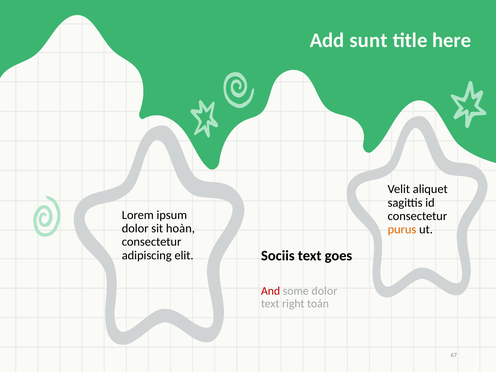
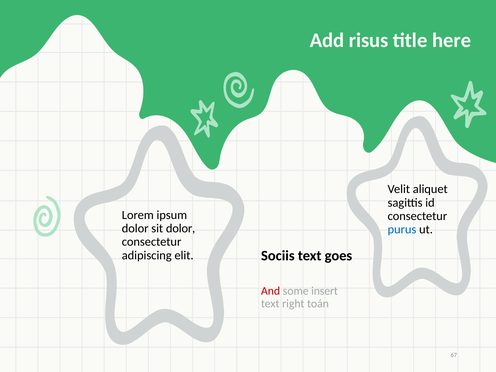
sunt: sunt -> risus
sit hoàn: hoàn -> dolor
purus colour: orange -> blue
some dolor: dolor -> insert
